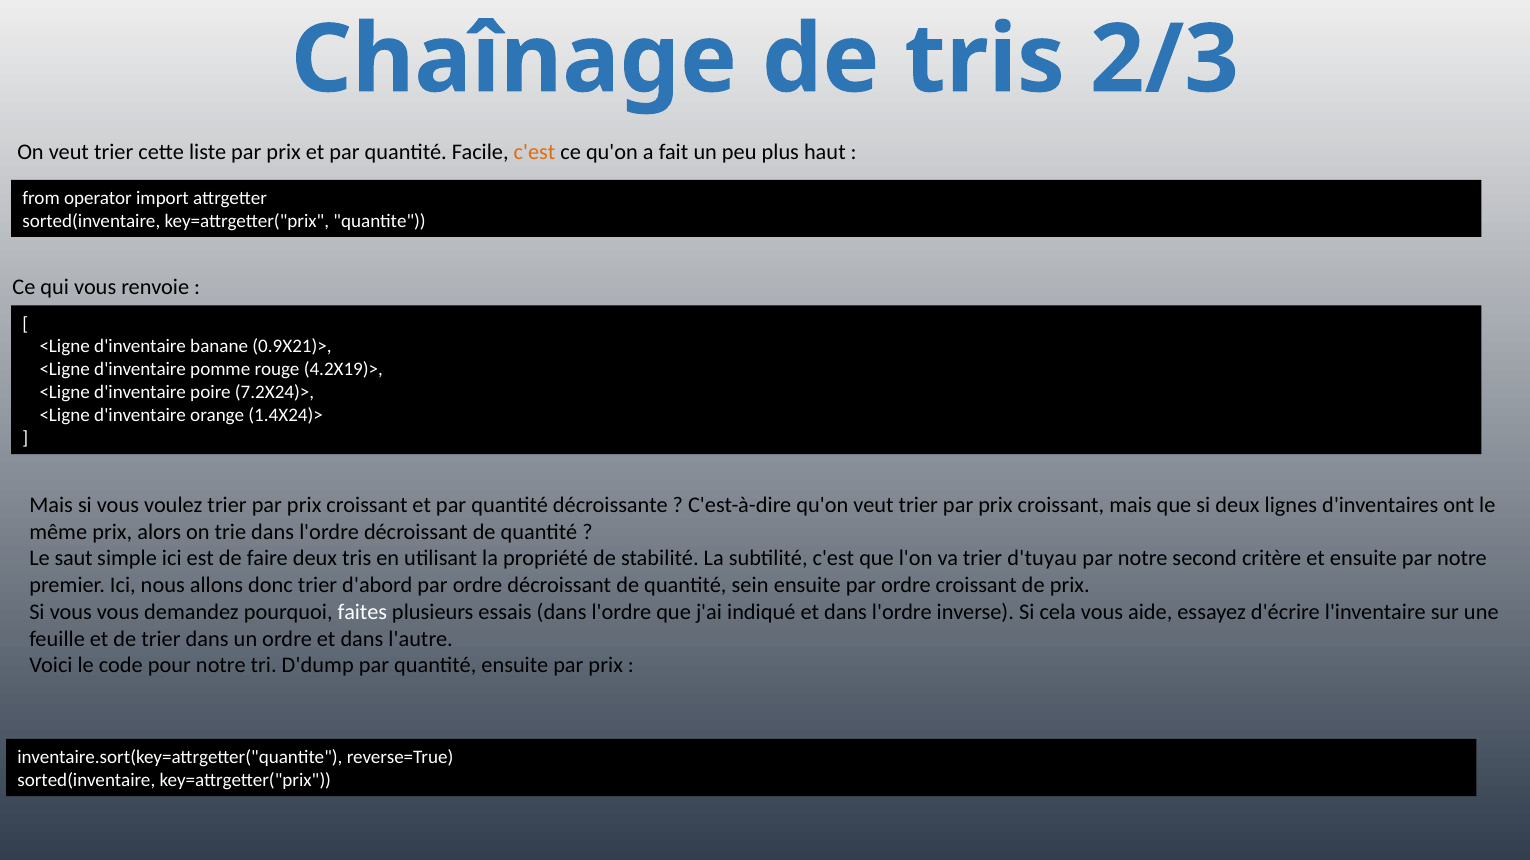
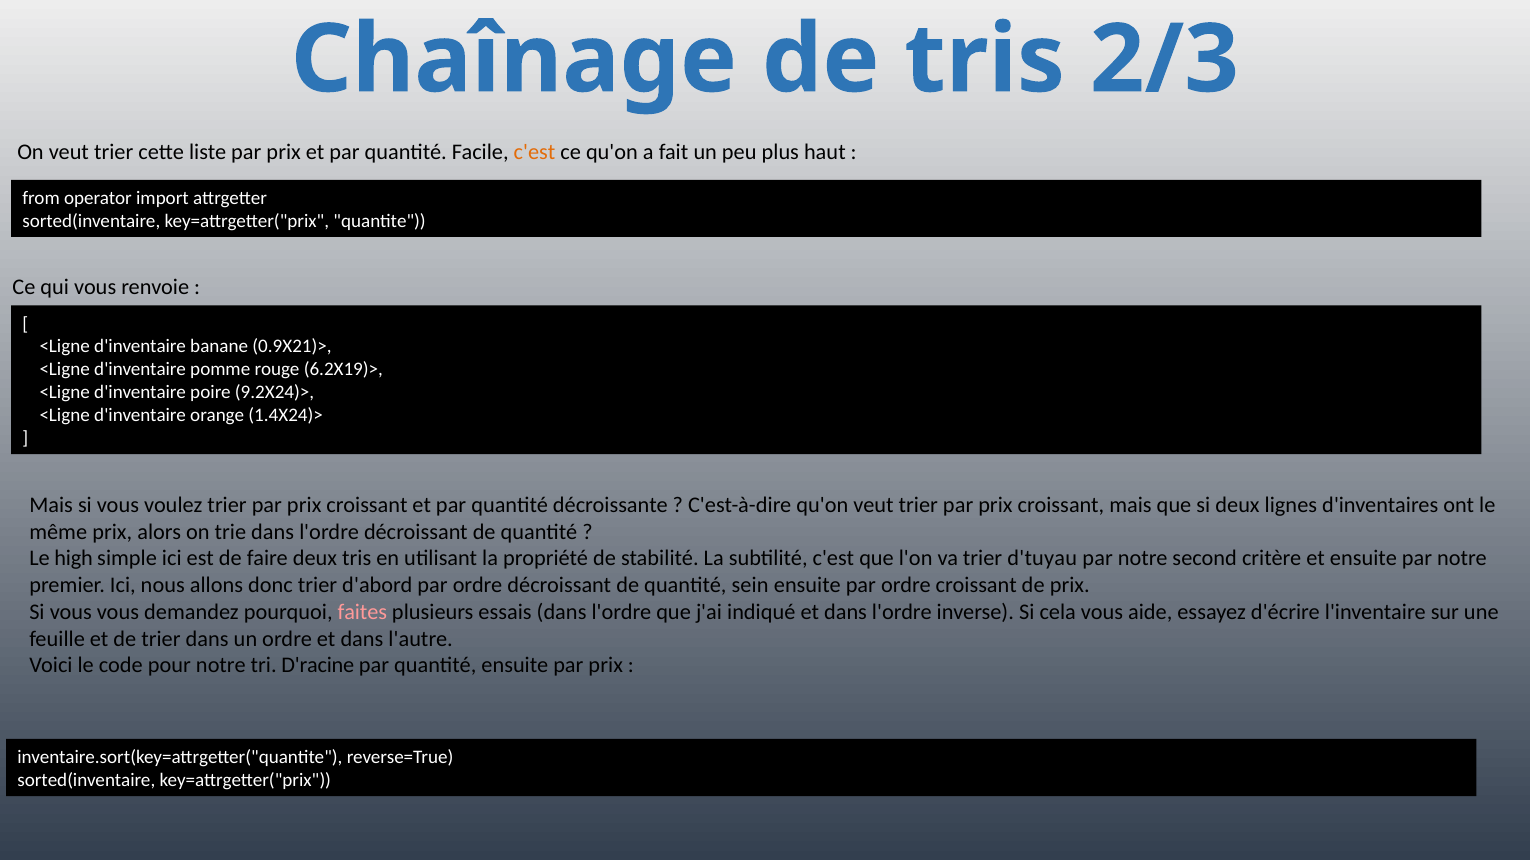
4.2X19)>: 4.2X19)> -> 6.2X19)>
7.2X24)>: 7.2X24)> -> 9.2X24)>
saut: saut -> high
faites colour: white -> pink
D'dump: D'dump -> D'racine
